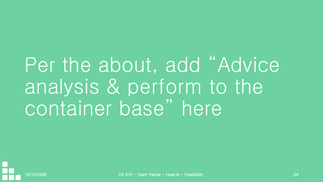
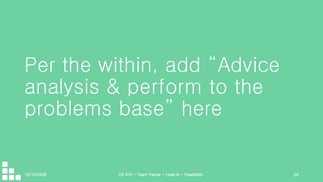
about: about -> within
container: container -> problems
